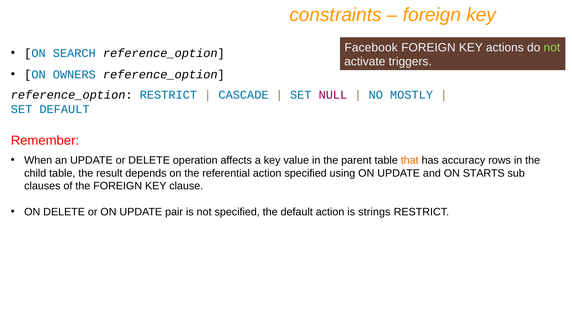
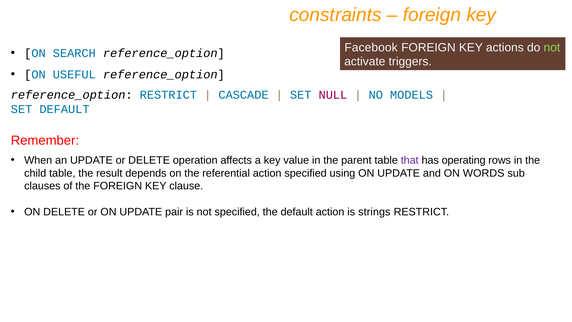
OWNERS: OWNERS -> USEFUL
MOSTLY: MOSTLY -> MODELS
that colour: orange -> purple
accuracy: accuracy -> operating
STARTS: STARTS -> WORDS
